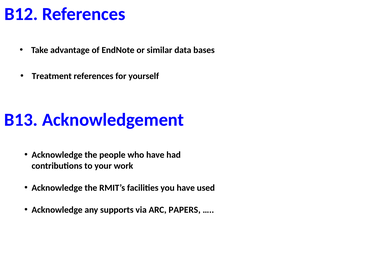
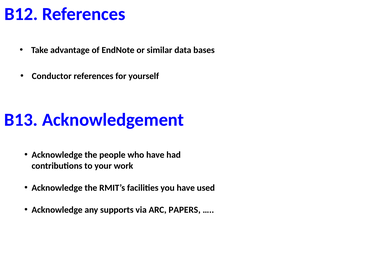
Treatment: Treatment -> Conductor
